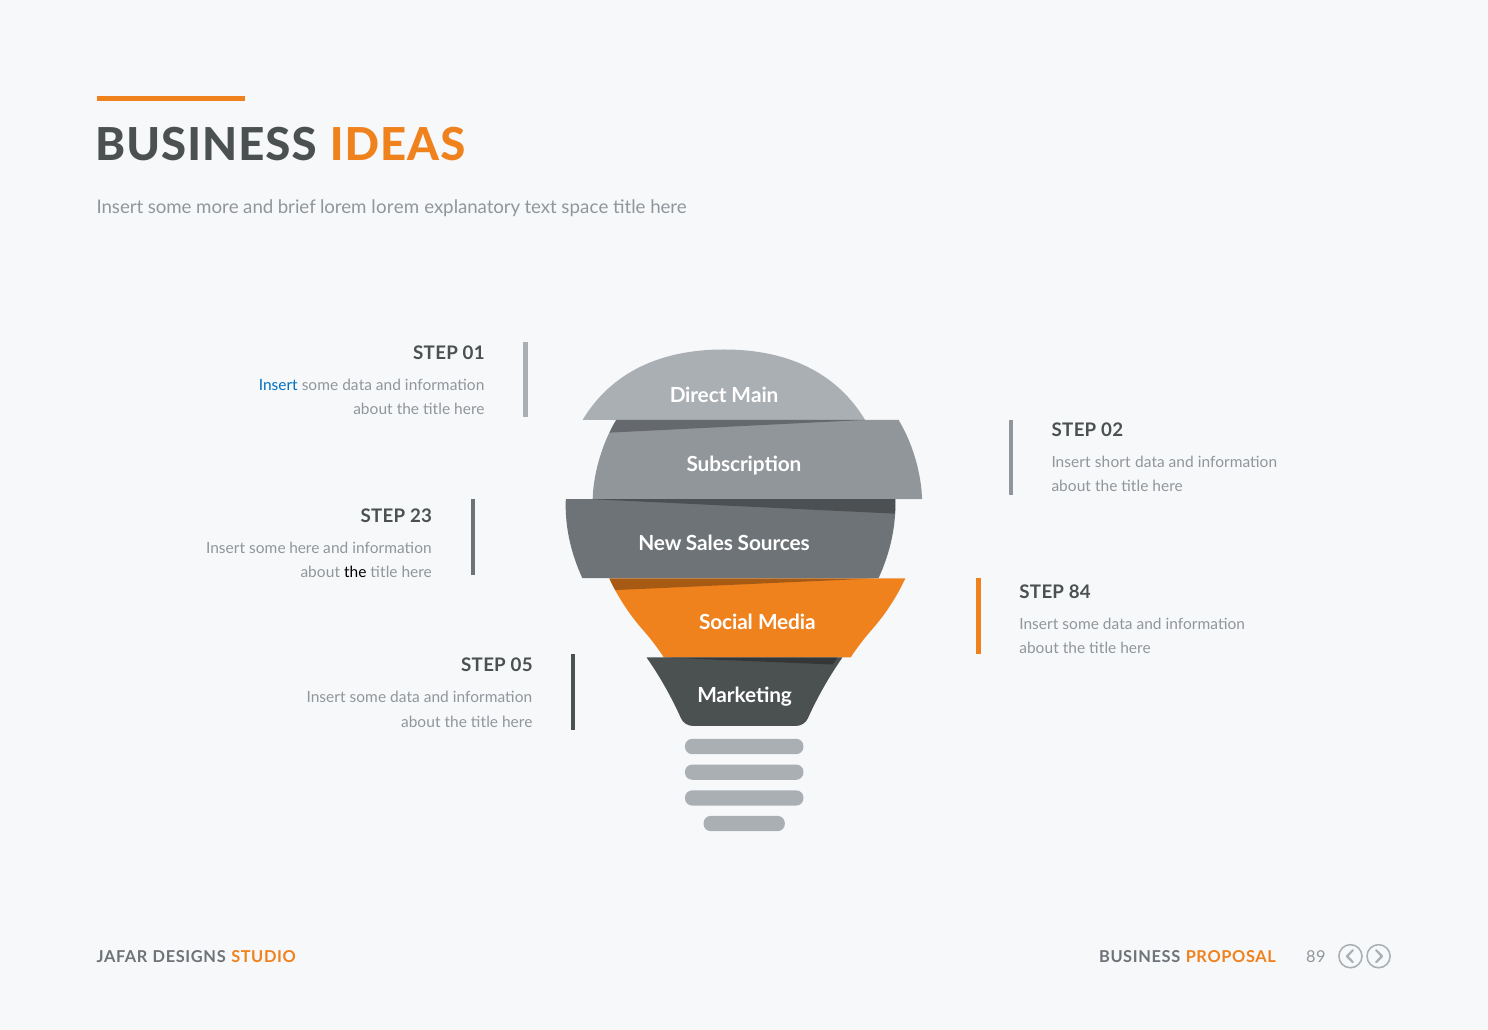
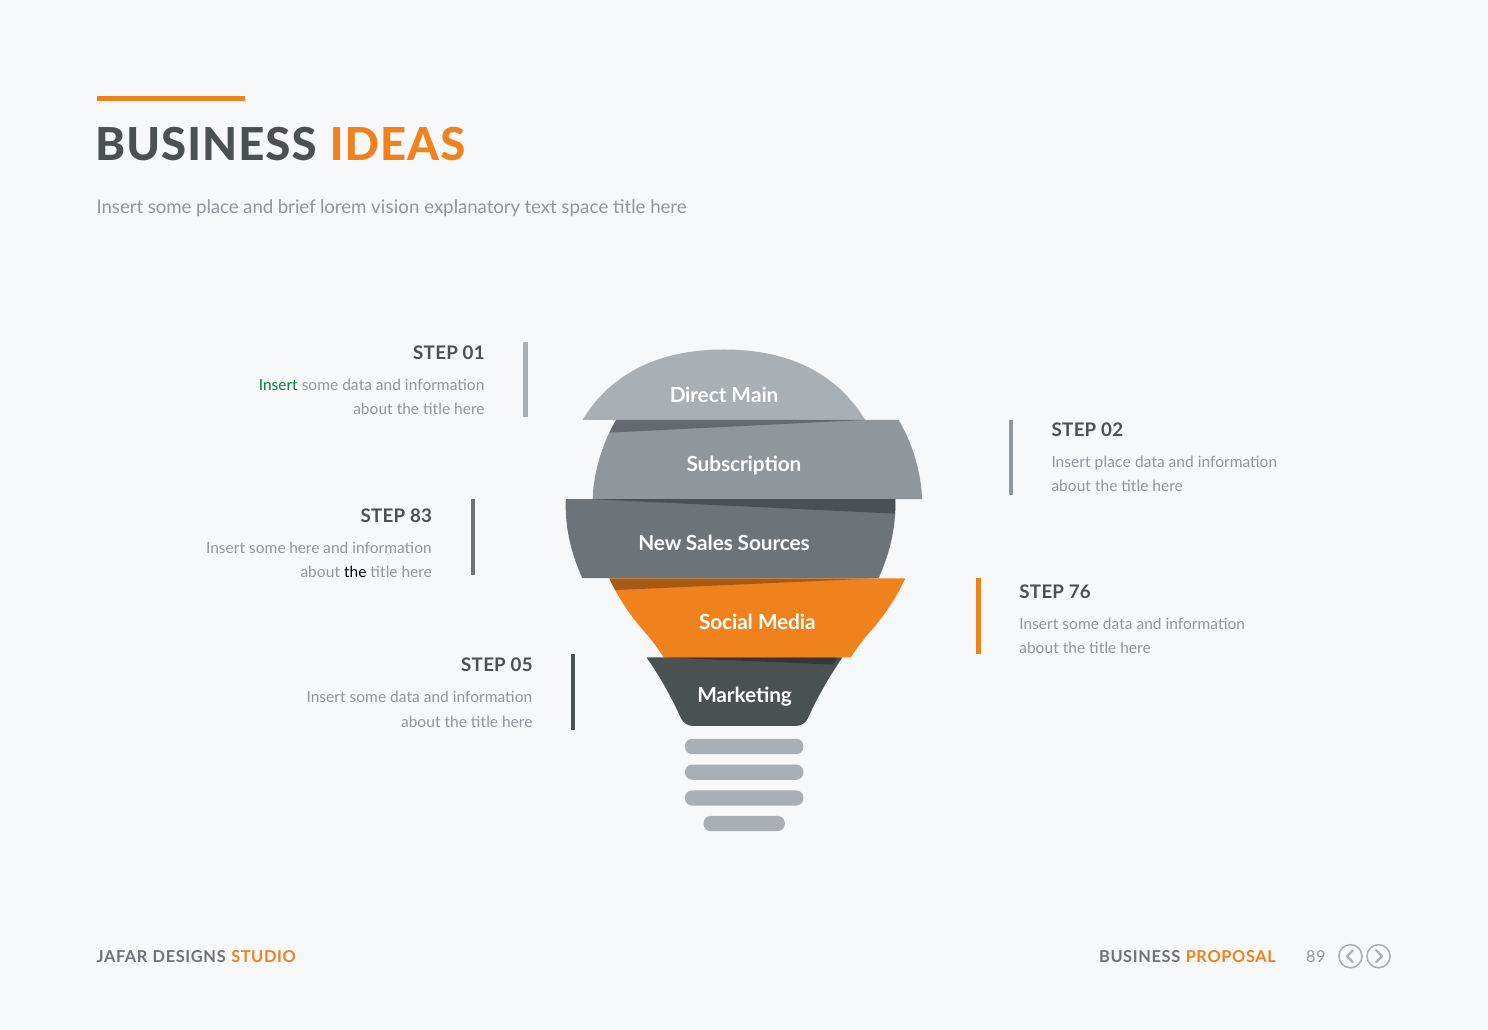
some more: more -> place
lorem lorem: lorem -> vision
Insert at (278, 385) colour: blue -> green
Insert short: short -> place
23: 23 -> 83
84: 84 -> 76
